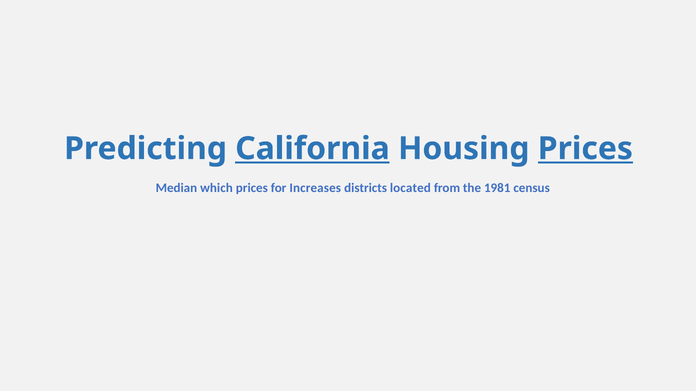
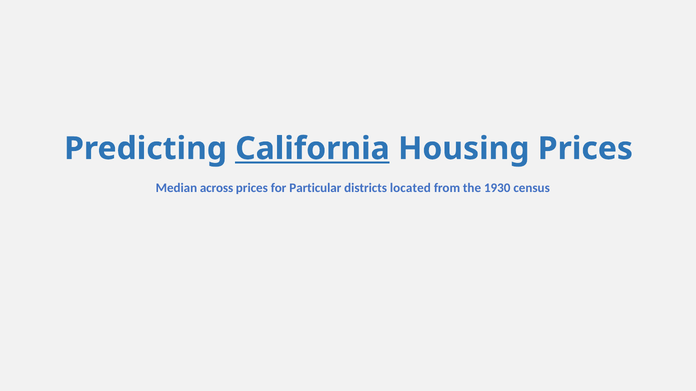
Prices at (585, 149) underline: present -> none
which: which -> across
Increases: Increases -> Particular
1981: 1981 -> 1930
